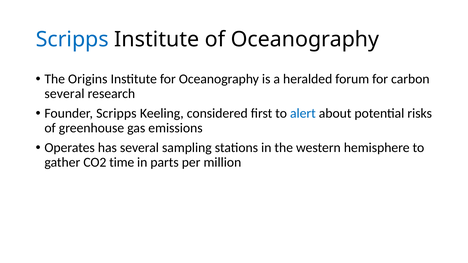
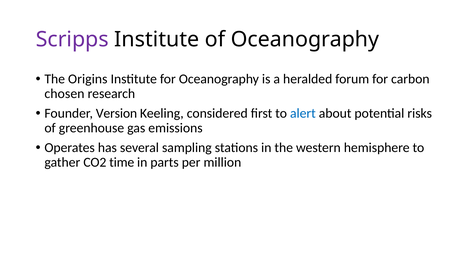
Scripps at (72, 39) colour: blue -> purple
several at (64, 94): several -> chosen
Founder Scripps: Scripps -> Version
